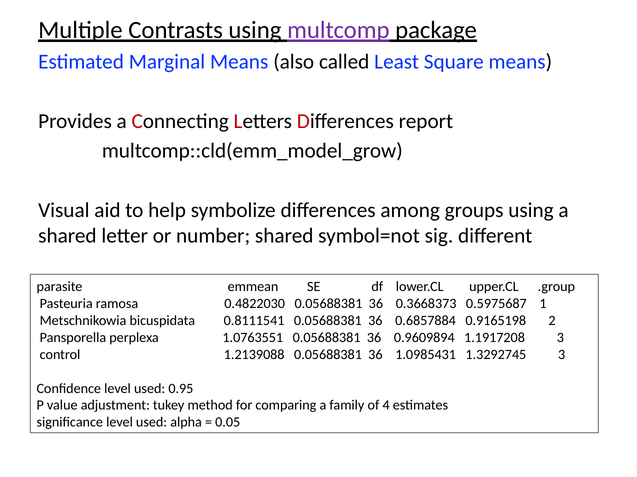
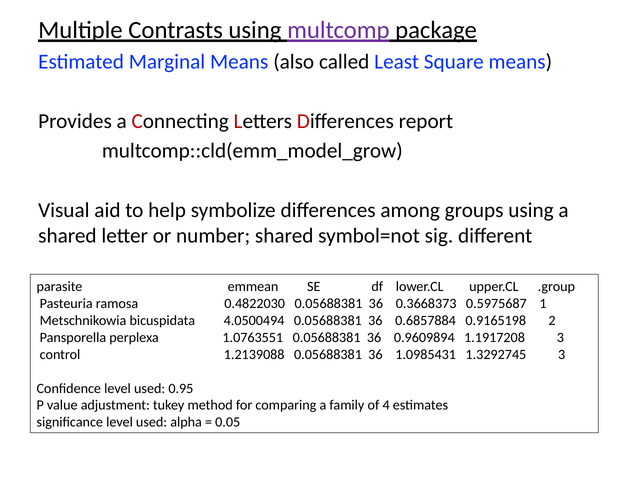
0.8111541: 0.8111541 -> 4.0500494
